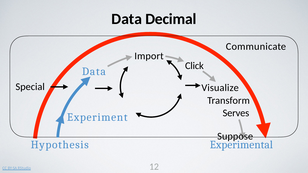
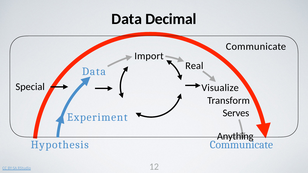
Click: Click -> Real
Suppose: Suppose -> Anything
Experimental at (241, 145): Experimental -> Communicate
